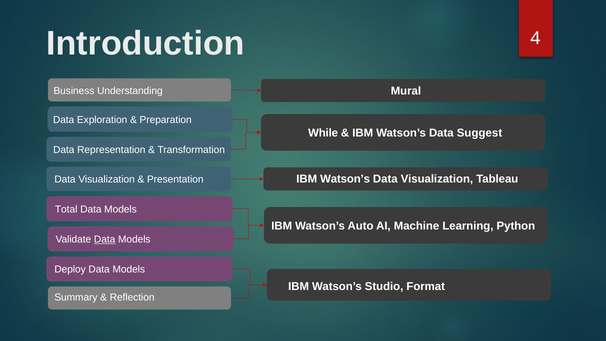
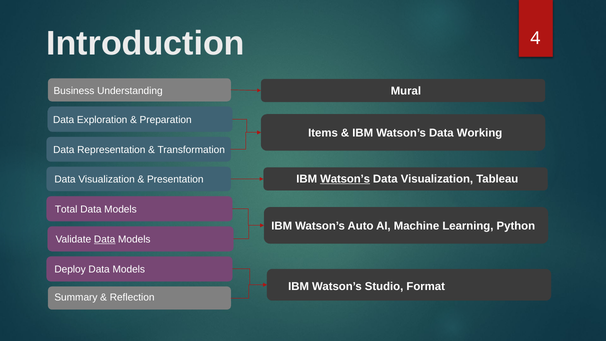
While: While -> Items
Suggest: Suggest -> Working
Watson’s at (345, 179) underline: none -> present
